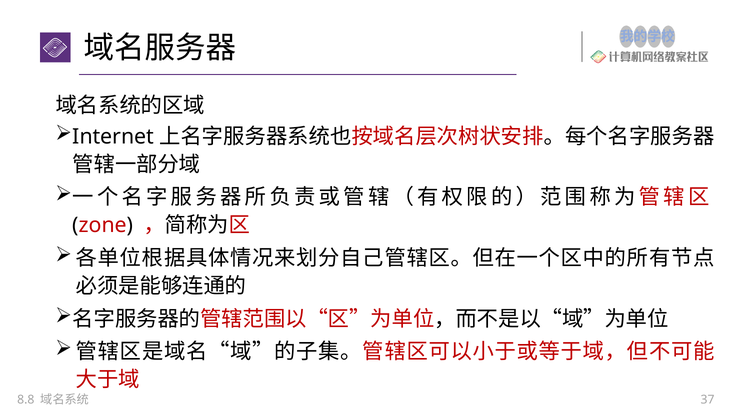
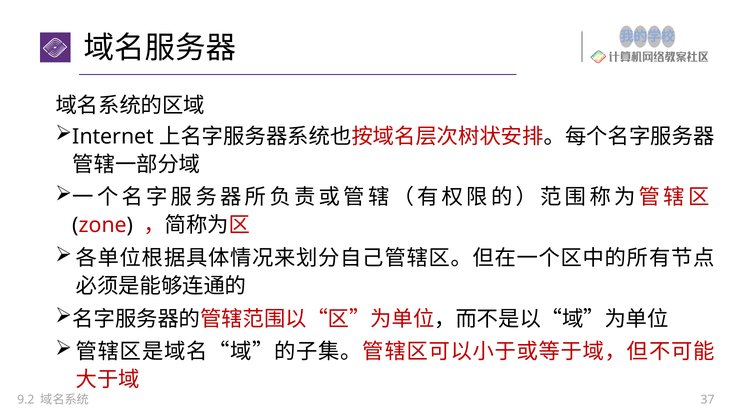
8.8: 8.8 -> 9.2
